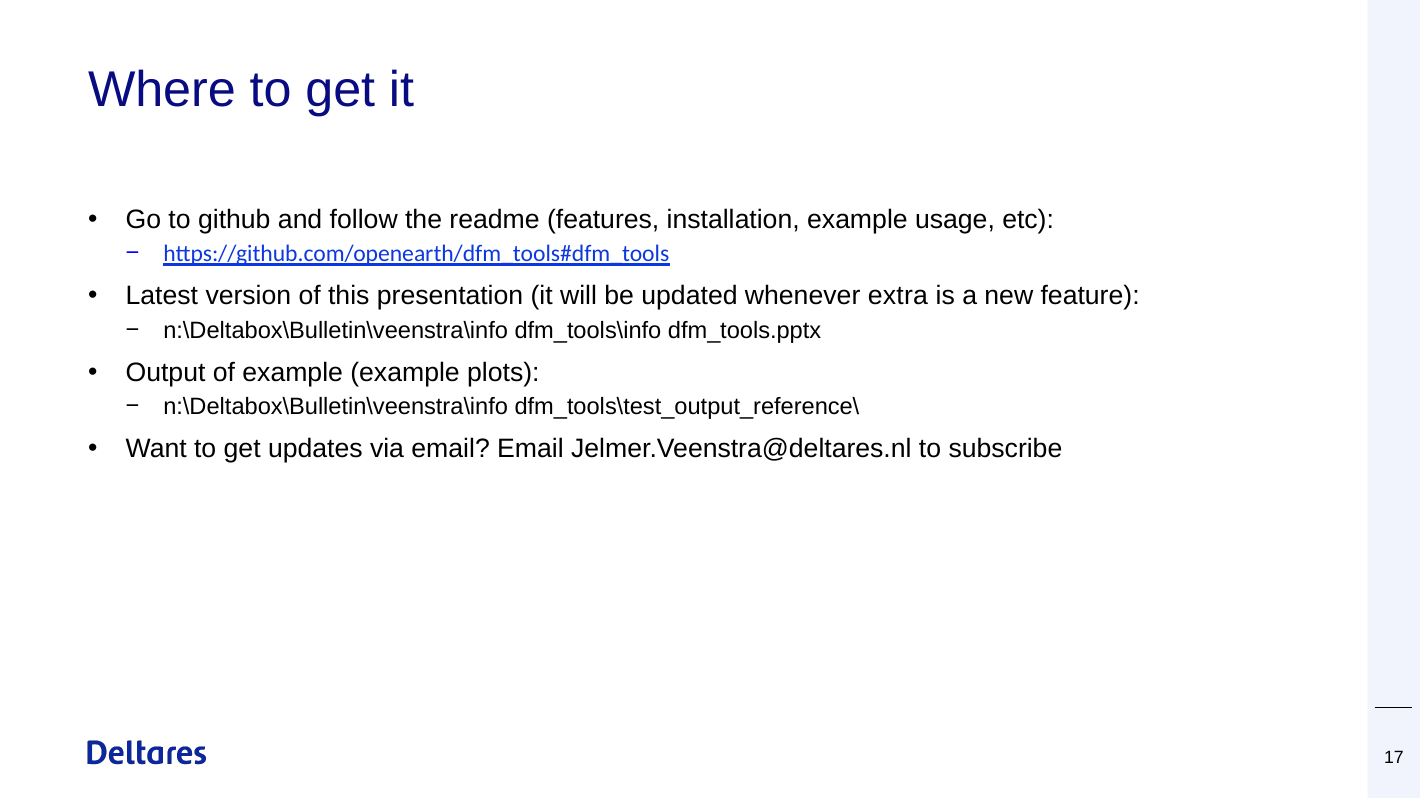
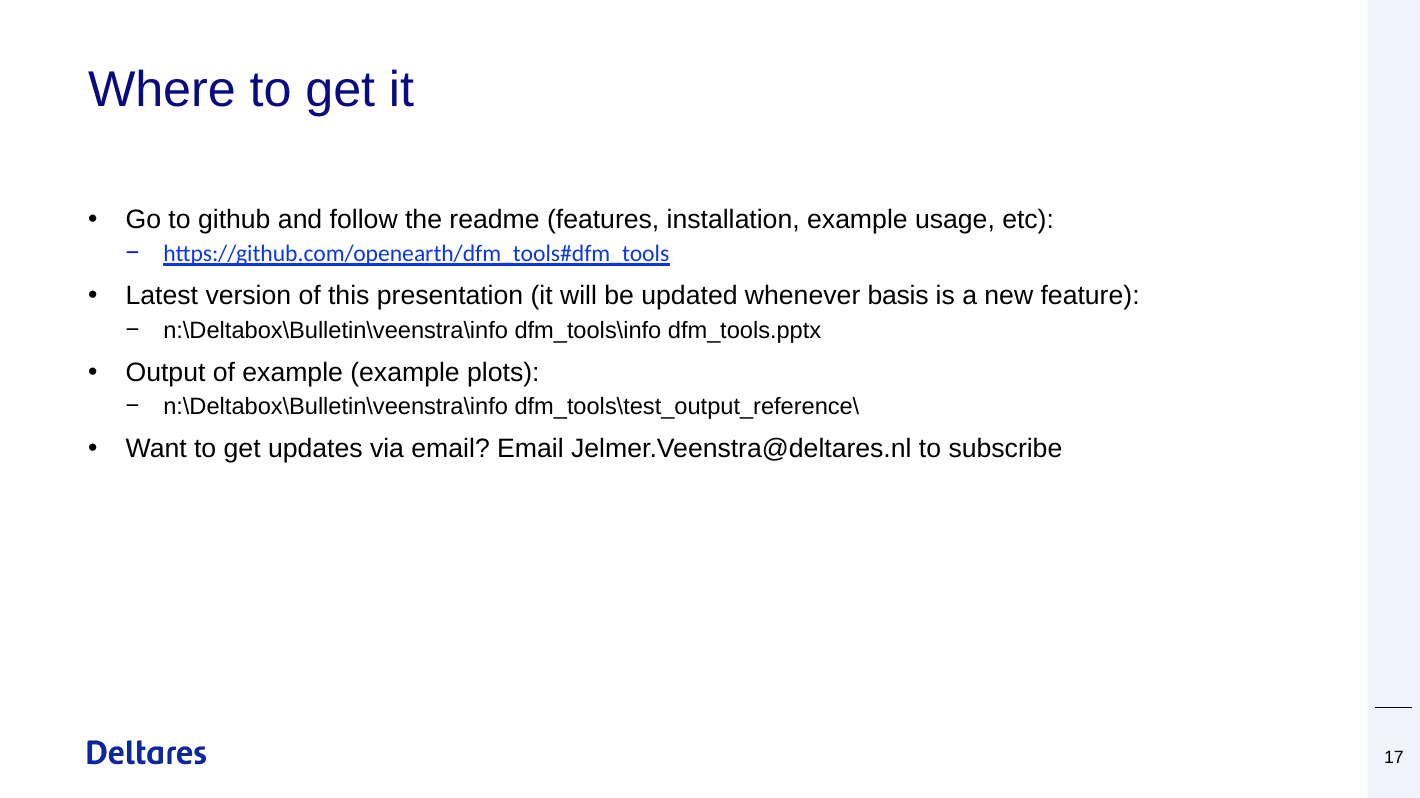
extra: extra -> basis
